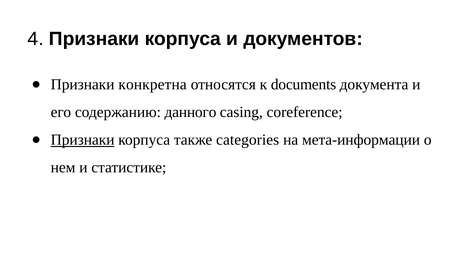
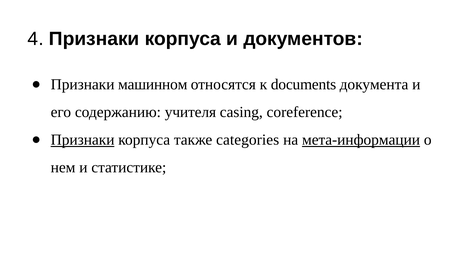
конкретна: конкретна -> машинном
данного: данного -> учителя
мета-информации underline: none -> present
